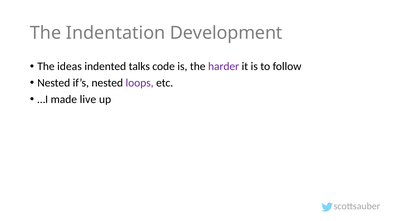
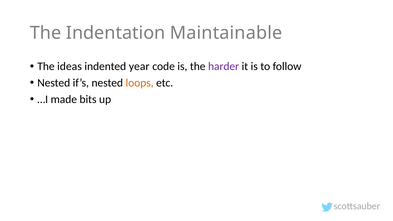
Development: Development -> Maintainable
talks: talks -> year
loops colour: purple -> orange
live: live -> bits
